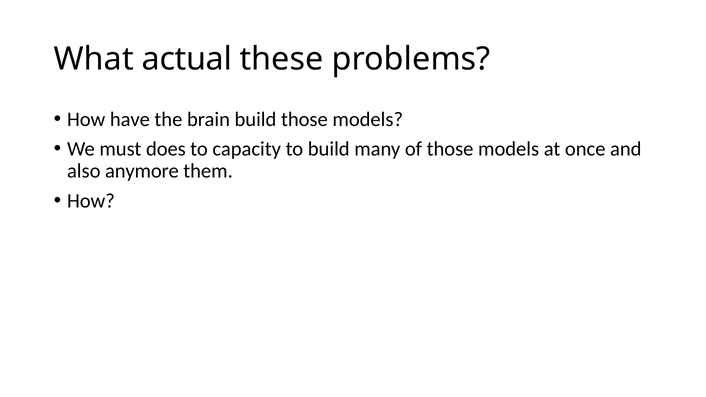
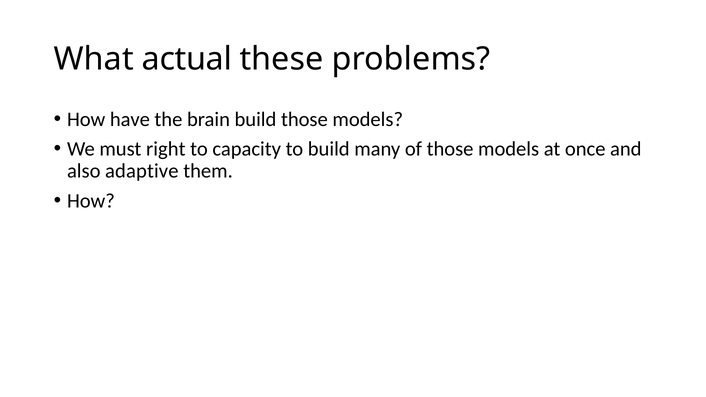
does: does -> right
anymore: anymore -> adaptive
